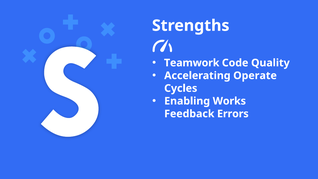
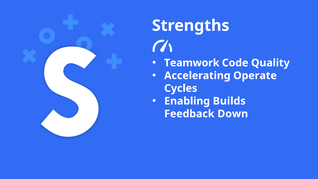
Works: Works -> Builds
Errors: Errors -> Down
